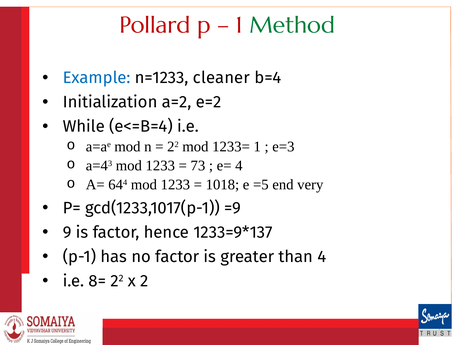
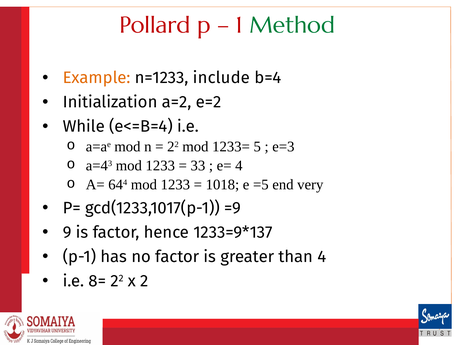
Example colour: blue -> orange
cleaner: cleaner -> include
1233= 1: 1 -> 5
73: 73 -> 33
